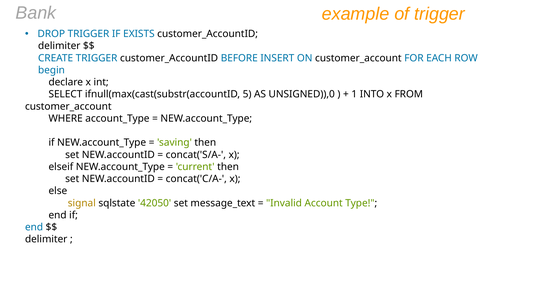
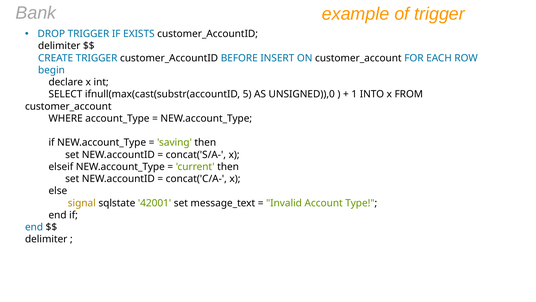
42050: 42050 -> 42001
